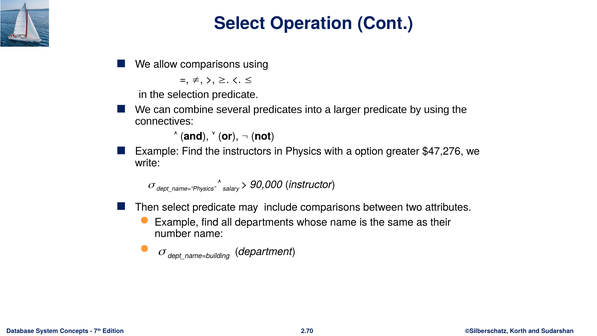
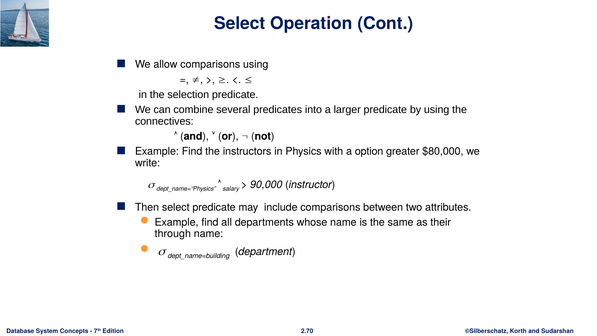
$47,276: $47,276 -> $80,000
number: number -> through
